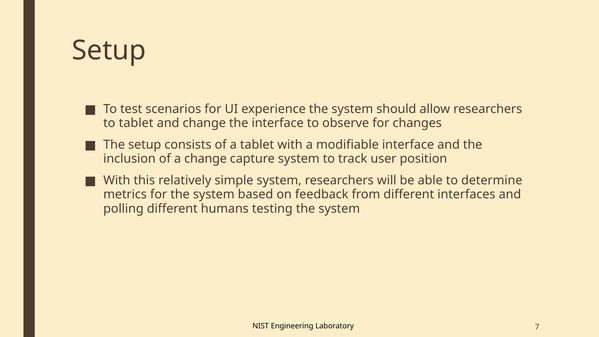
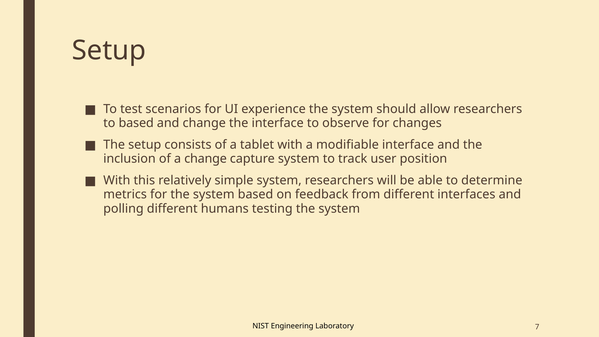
to tablet: tablet -> based
